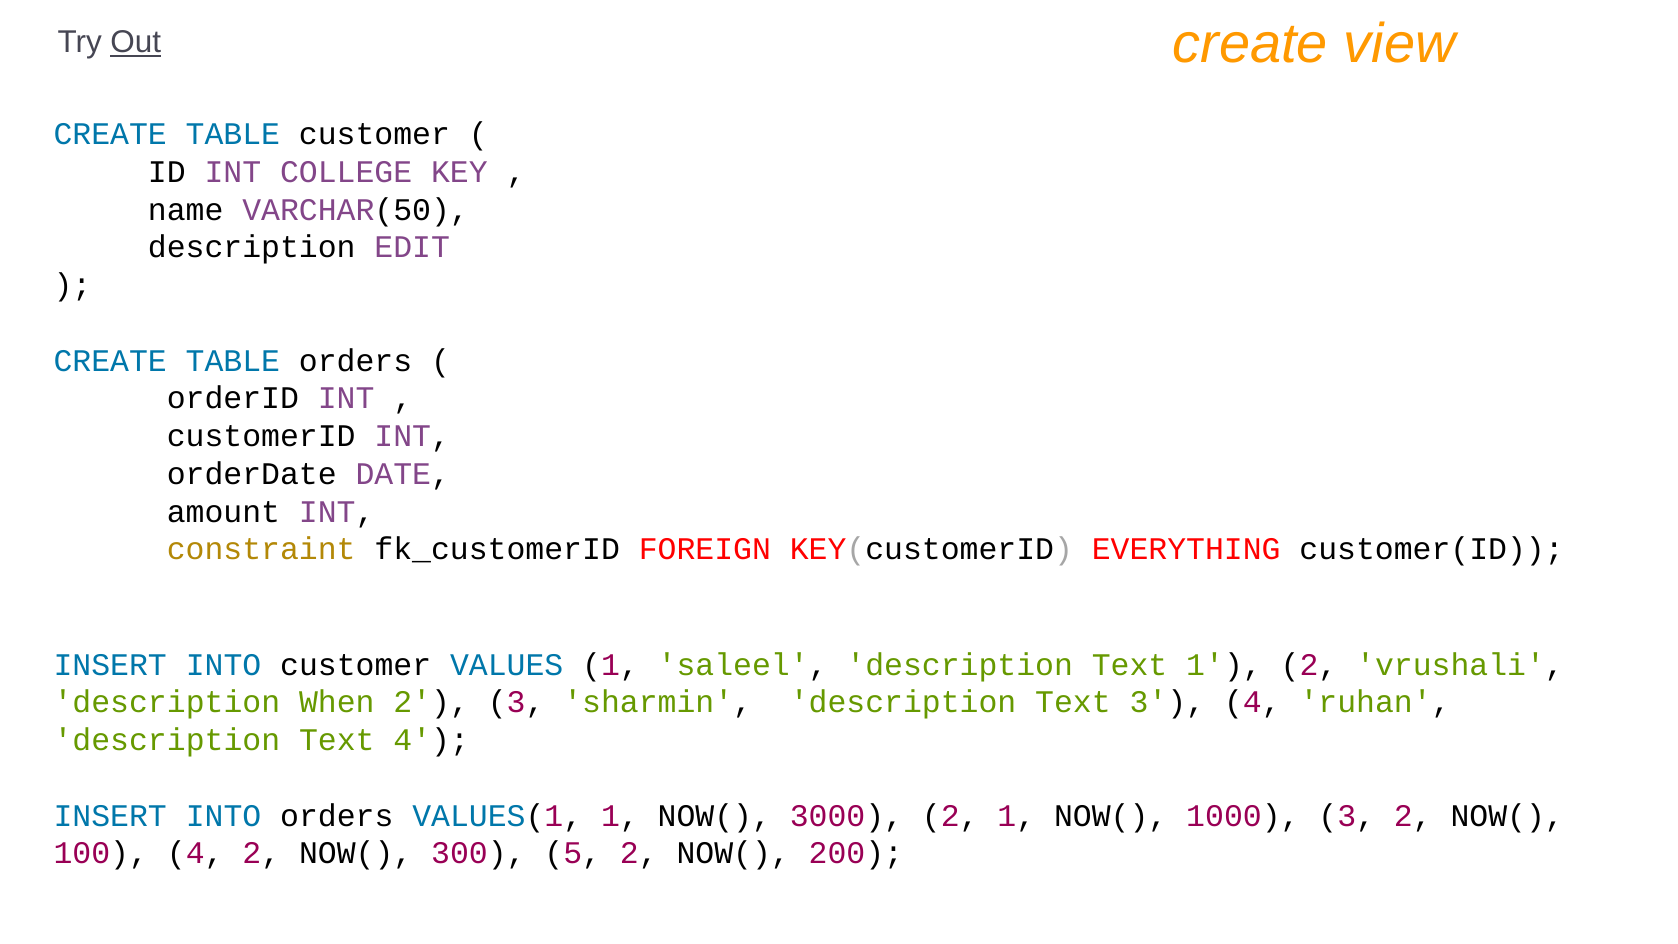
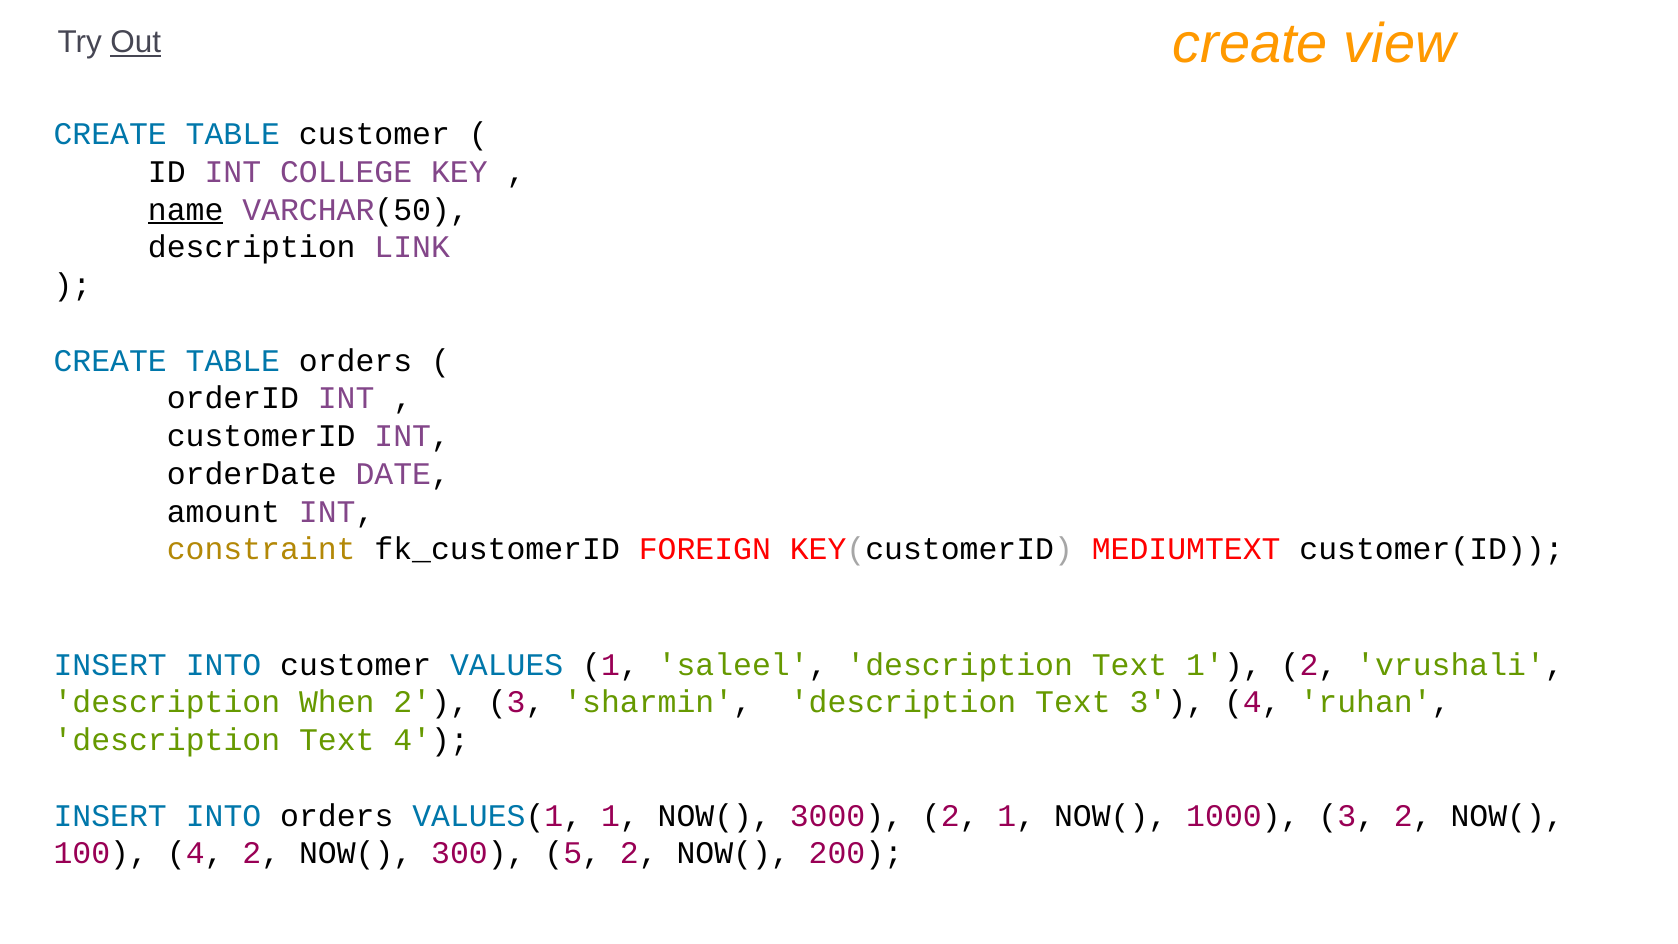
name underline: none -> present
EDIT: EDIT -> LINK
EVERYTHING: EVERYTHING -> MEDIUMTEXT
